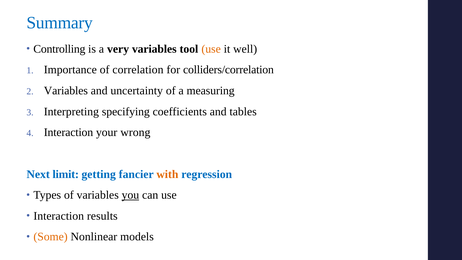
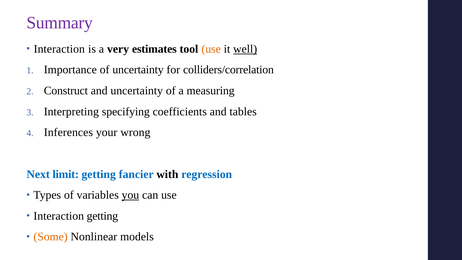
Summary colour: blue -> purple
Controlling at (59, 49): Controlling -> Interaction
very variables: variables -> estimates
well underline: none -> present
of correlation: correlation -> uncertainty
Variables at (66, 91): Variables -> Construct
Interaction at (68, 132): Interaction -> Inferences
with colour: orange -> black
Interaction results: results -> getting
